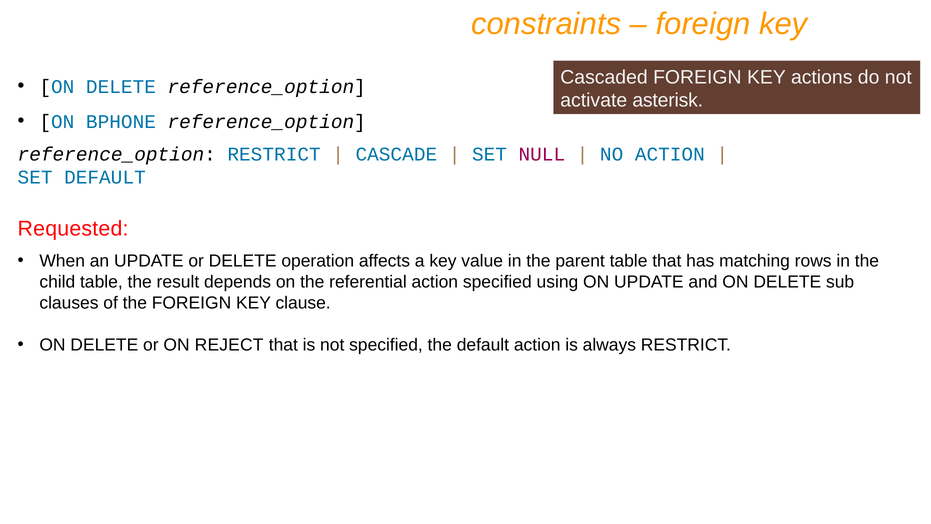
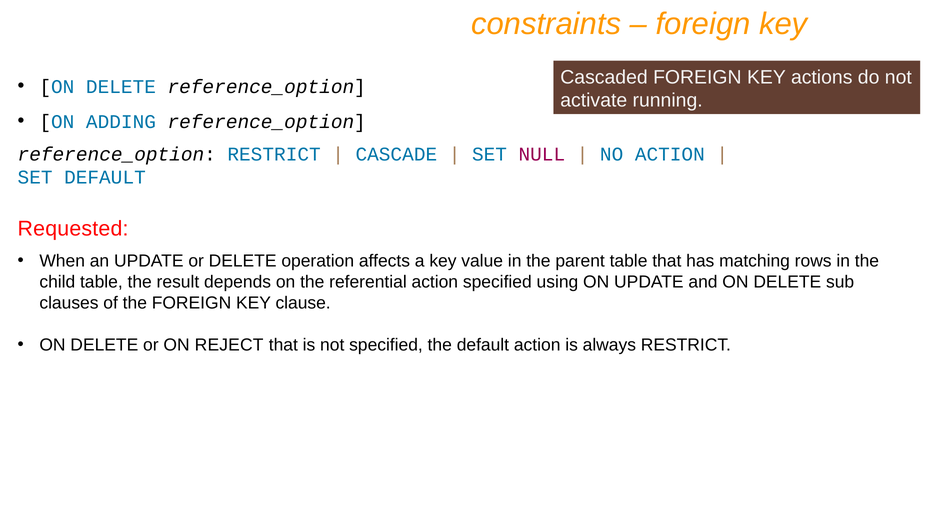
asterisk: asterisk -> running
BPHONE: BPHONE -> ADDING
